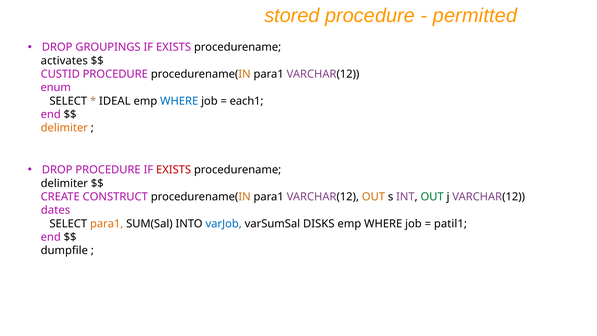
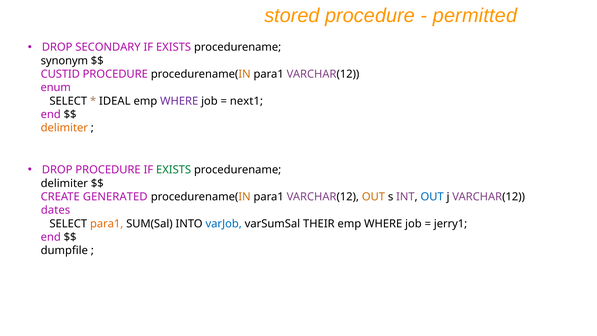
GROUPINGS: GROUPINGS -> SECONDARY
activates: activates -> synonym
WHERE at (179, 101) colour: blue -> purple
each1: each1 -> next1
EXISTS at (174, 170) colour: red -> green
CONSTRUCT: CONSTRUCT -> GENERATED
OUT at (432, 197) colour: green -> blue
DISKS: DISKS -> THEIR
patil1: patil1 -> jerry1
